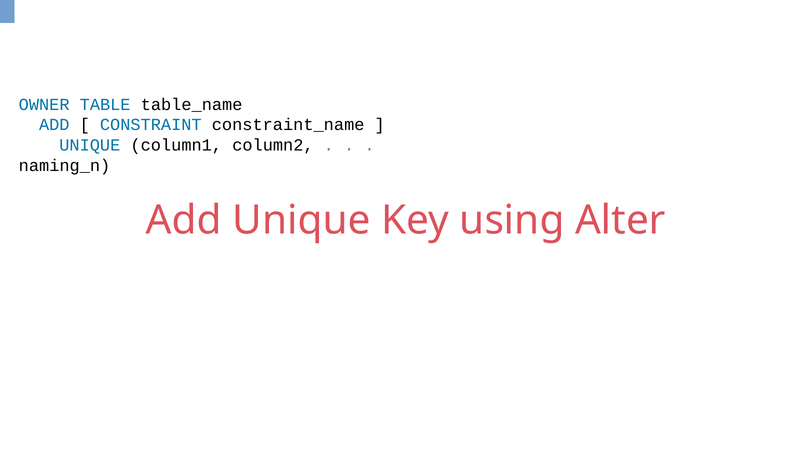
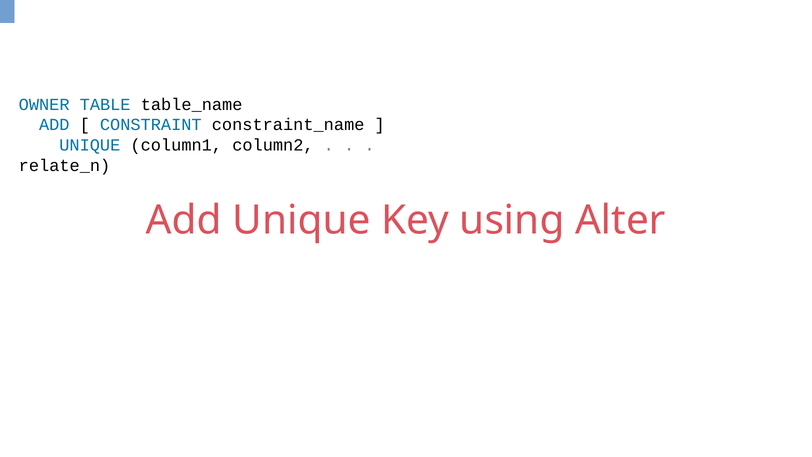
naming_n: naming_n -> relate_n
